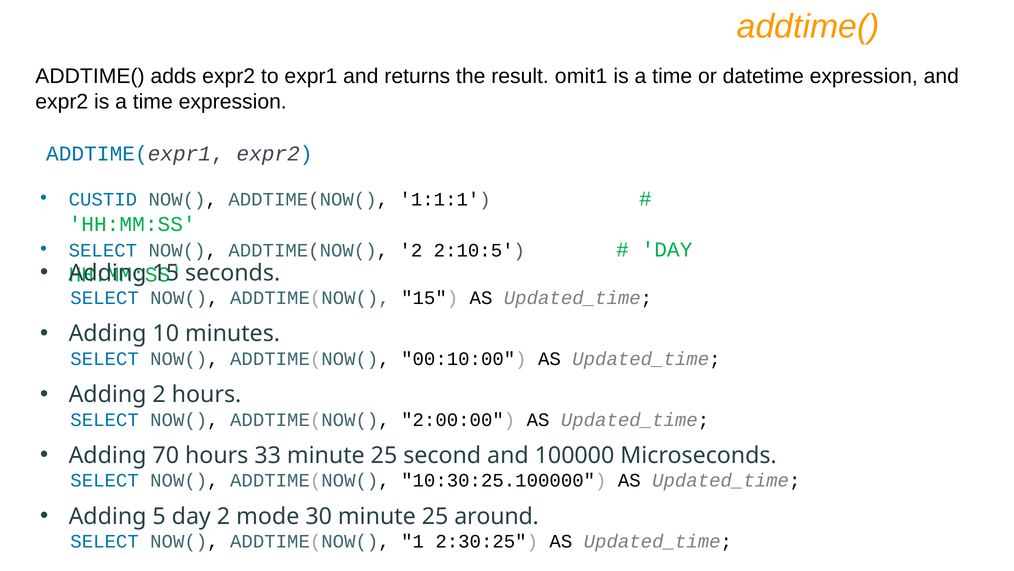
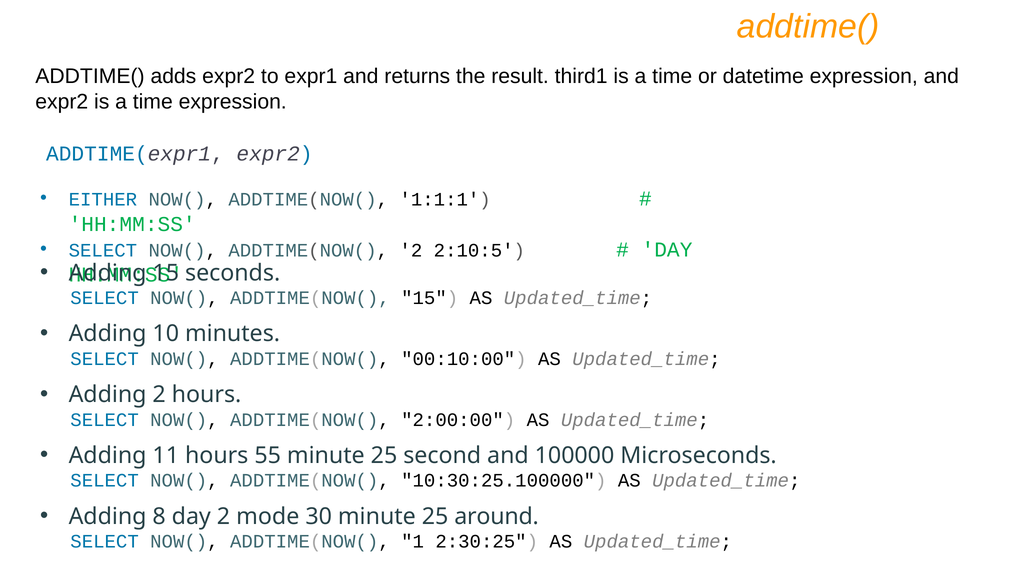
omit1: omit1 -> third1
CUSTID: CUSTID -> EITHER
70: 70 -> 11
33: 33 -> 55
5: 5 -> 8
